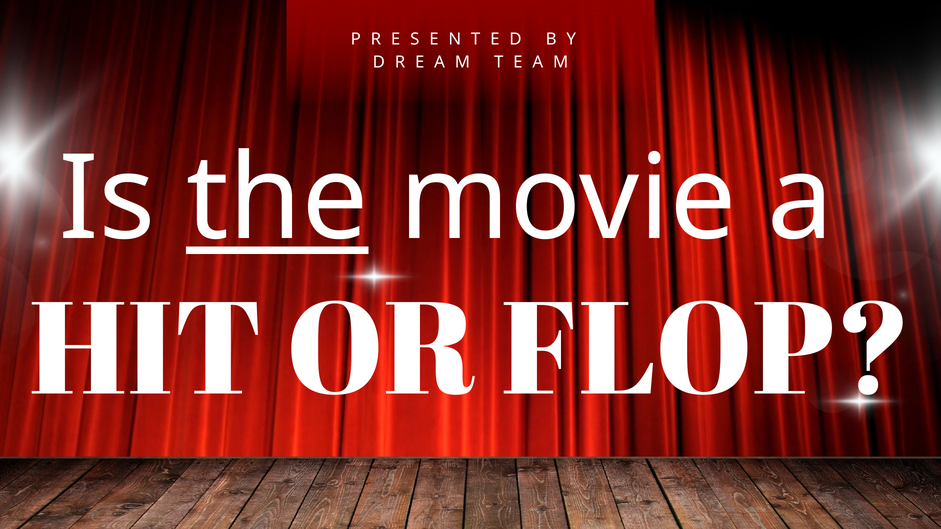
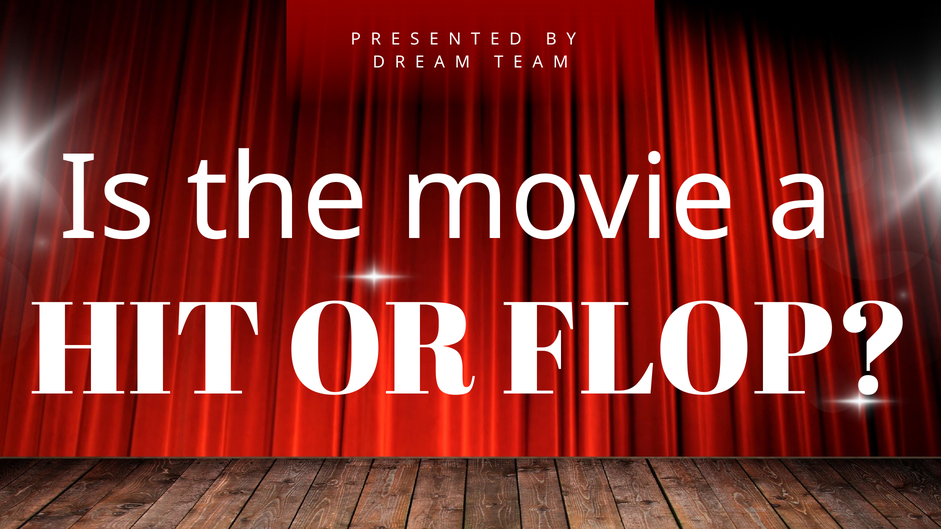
the underline: present -> none
